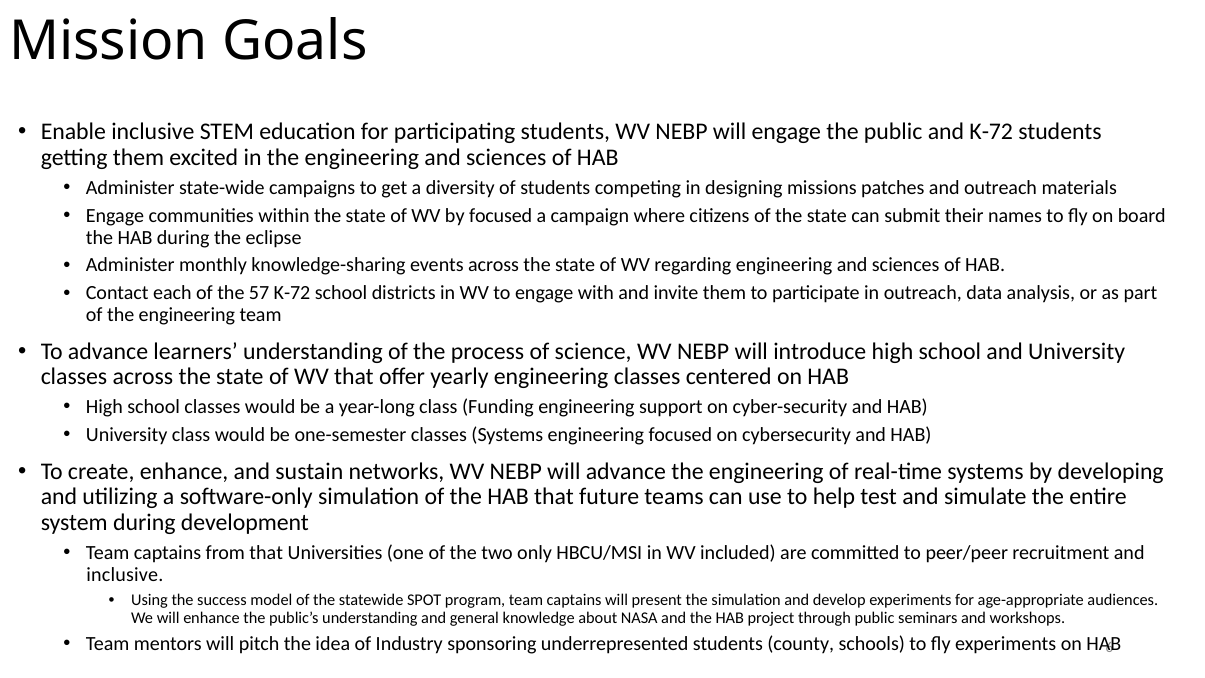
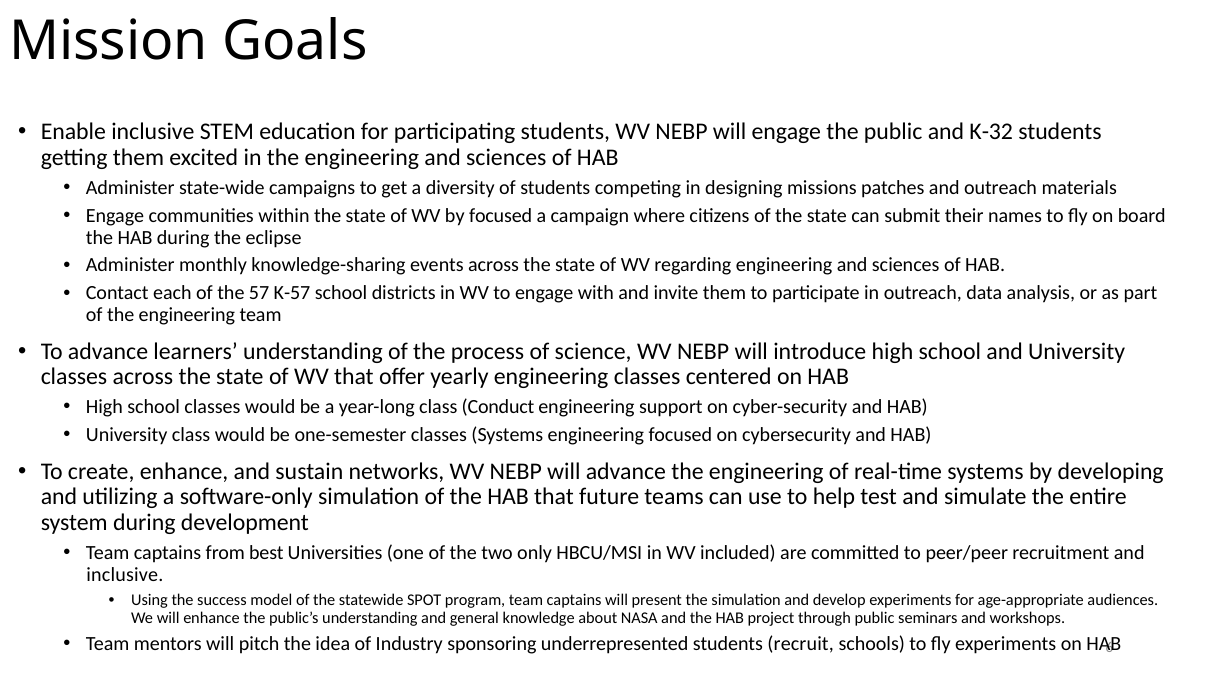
and K-72: K-72 -> K-32
57 K-72: K-72 -> K-57
Funding: Funding -> Conduct
from that: that -> best
county: county -> recruit
